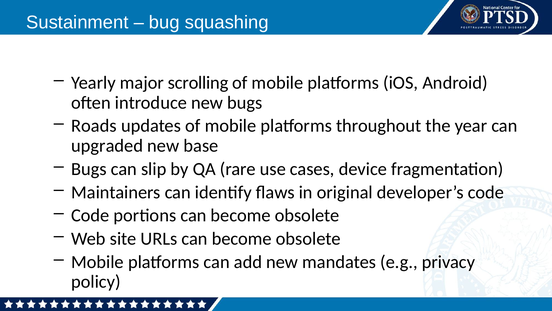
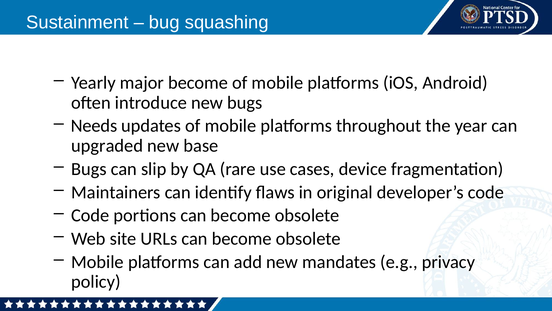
major scrolling: scrolling -> become
Roads: Roads -> Needs
